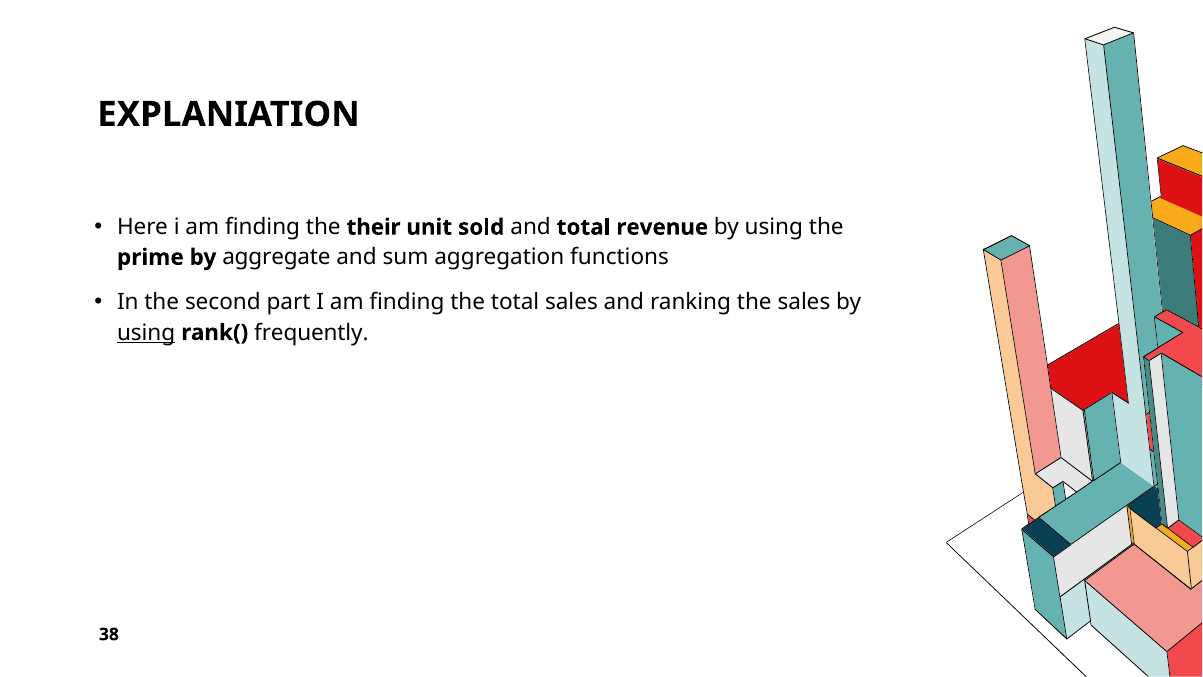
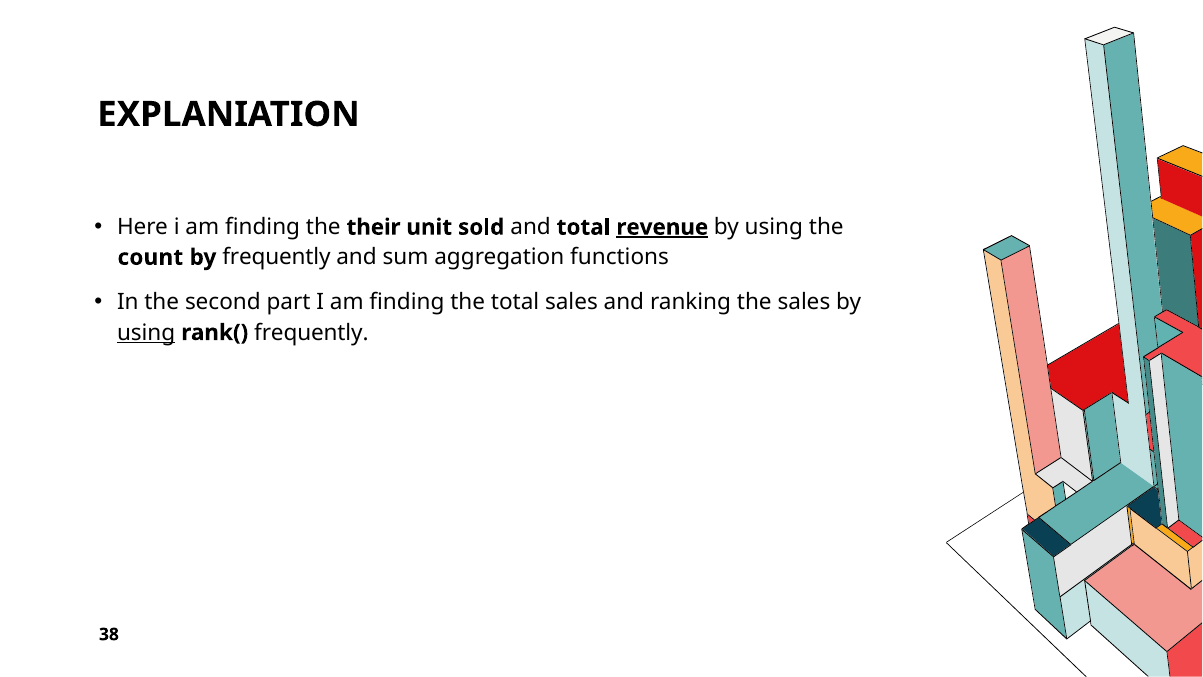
revenue underline: none -> present
prime: prime -> count
by aggregate: aggregate -> frequently
